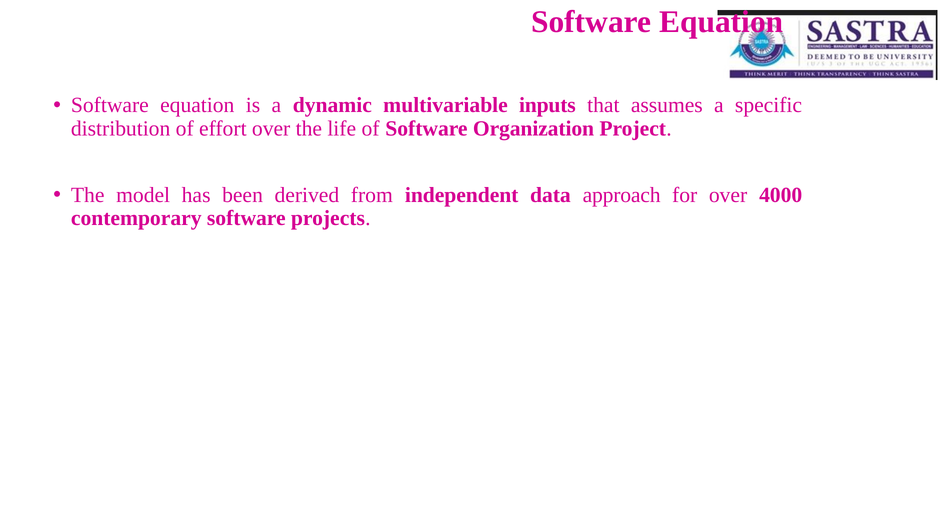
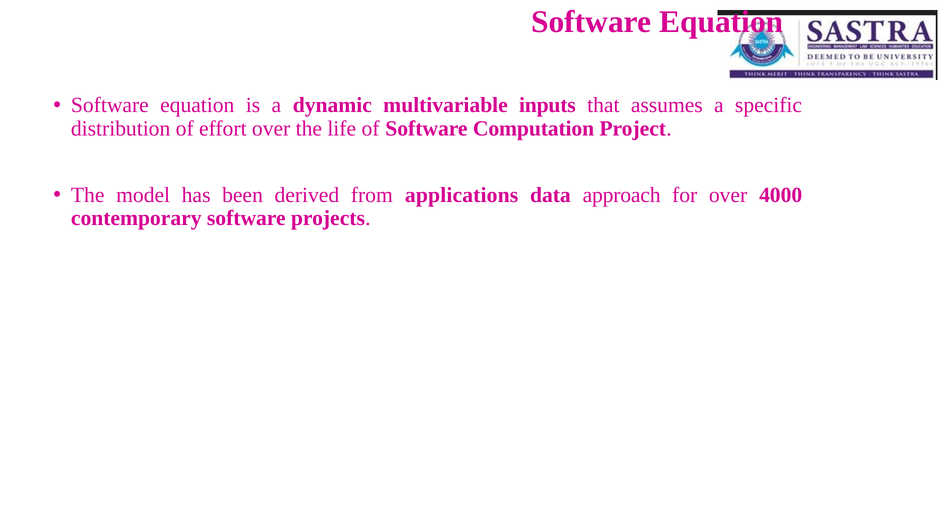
Organization: Organization -> Computation
independent: independent -> applications
